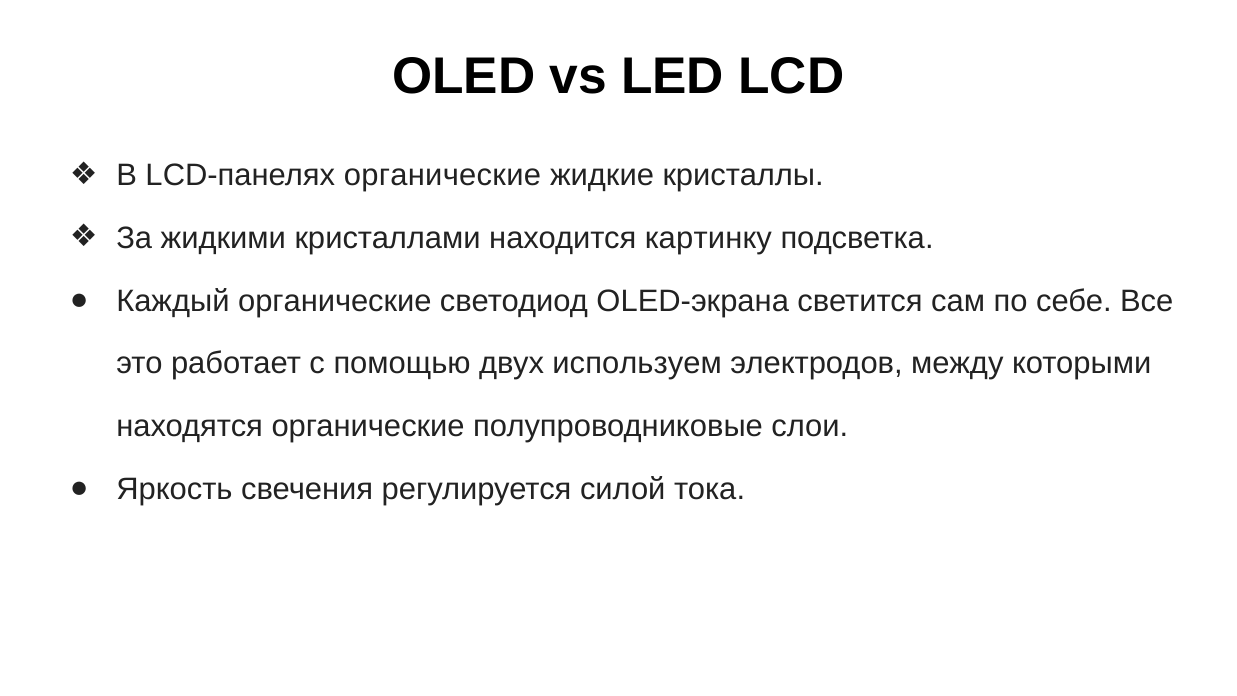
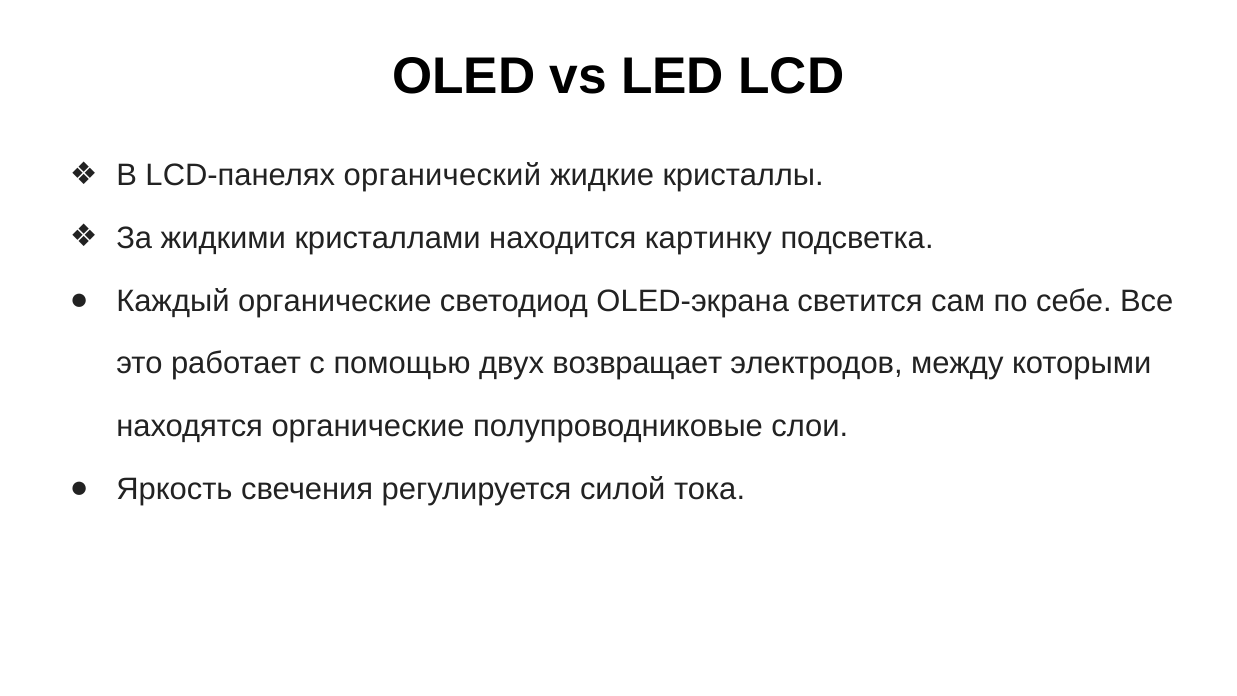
LCD-панелях органические: органические -> органический
используем: используем -> возвращает
